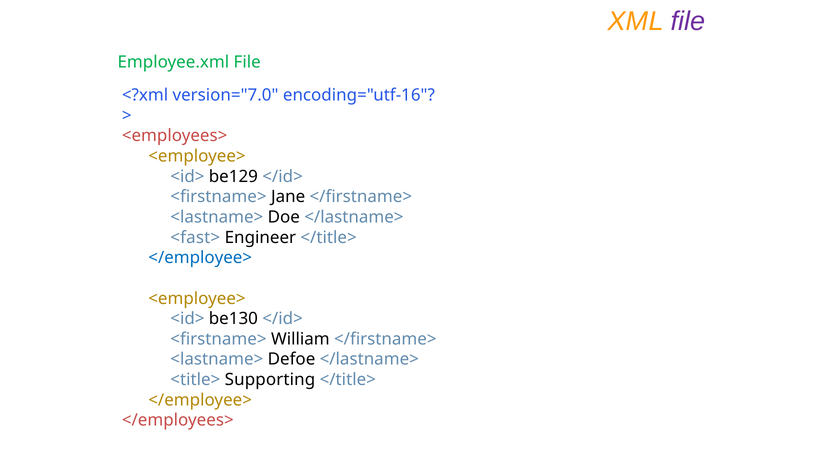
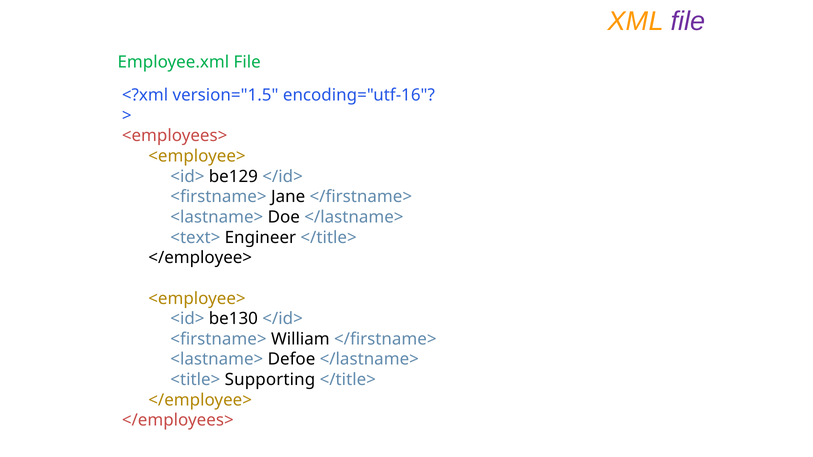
version="7.0: version="7.0 -> version="1.5
<fast>: <fast> -> <text>
</employee> at (200, 258) colour: blue -> black
